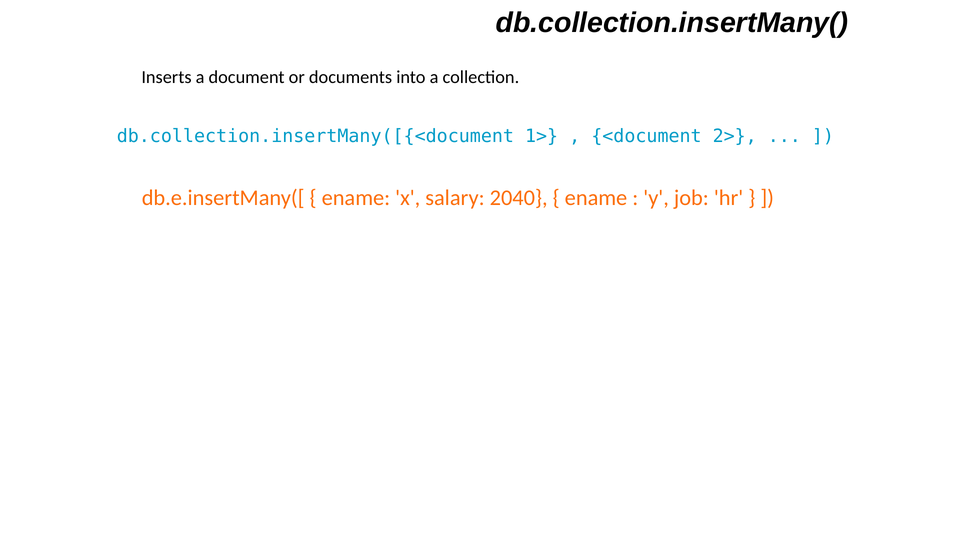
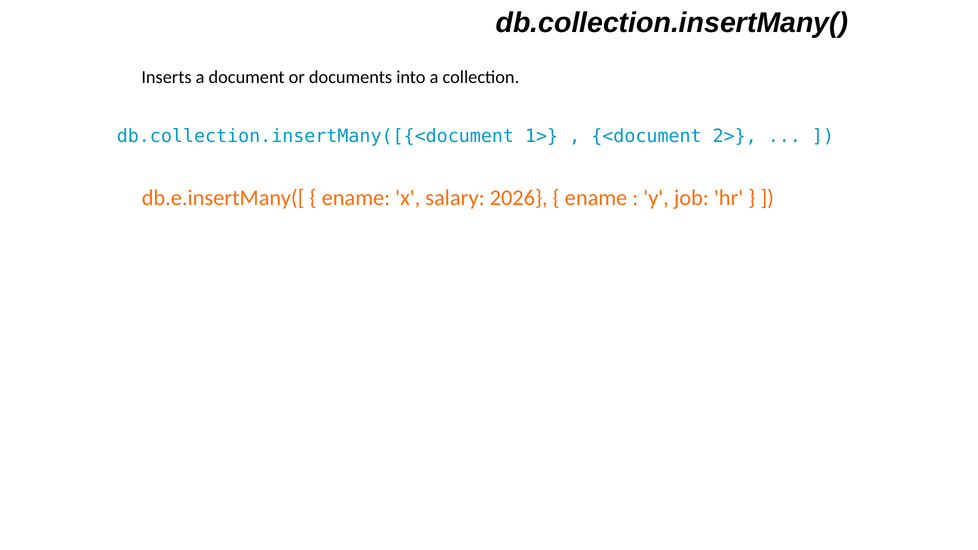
2040: 2040 -> 2026
